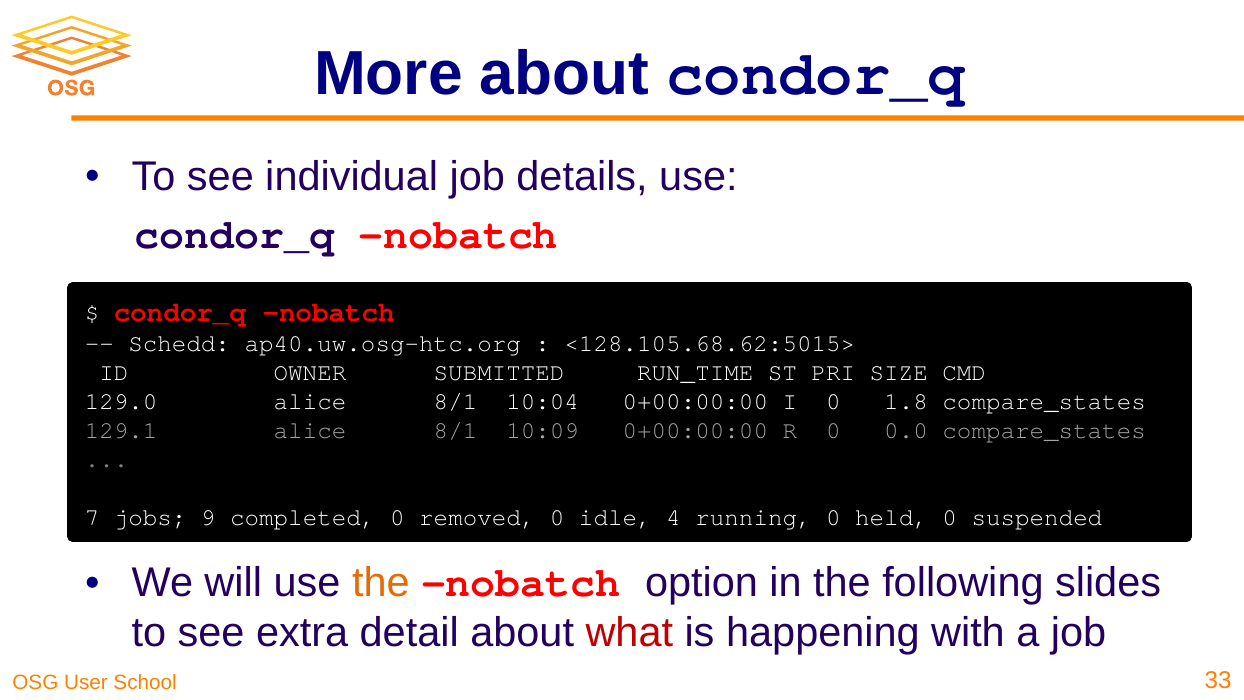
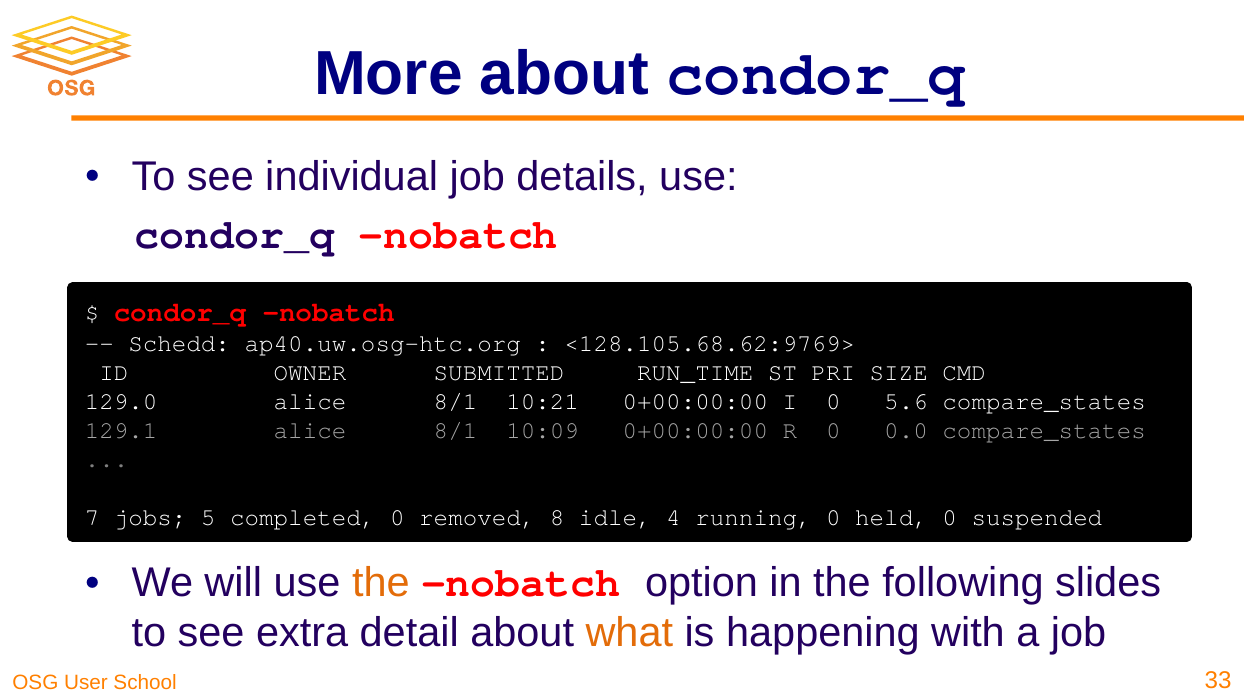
<128.105.68.62:5015>: <128.105.68.62:5015> -> <128.105.68.62:9769>
10:04: 10:04 -> 10:21
1.8: 1.8 -> 5.6
9: 9 -> 5
removed 0: 0 -> 8
what colour: red -> orange
